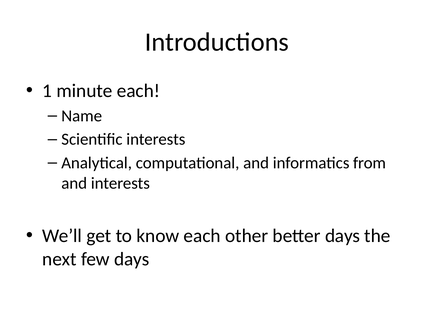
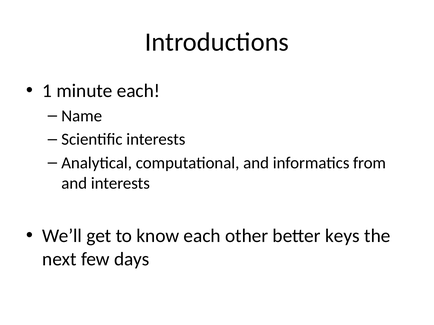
better days: days -> keys
